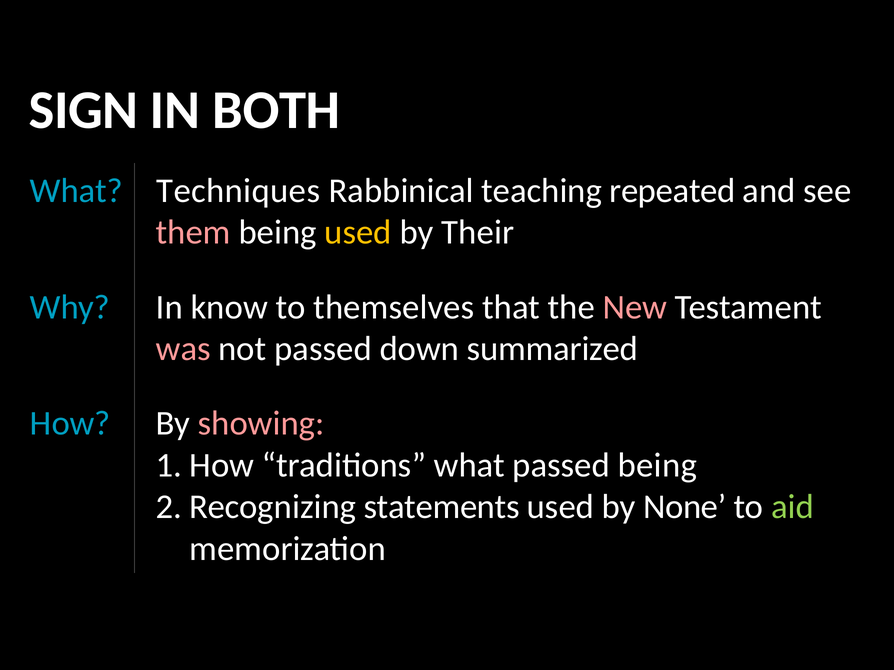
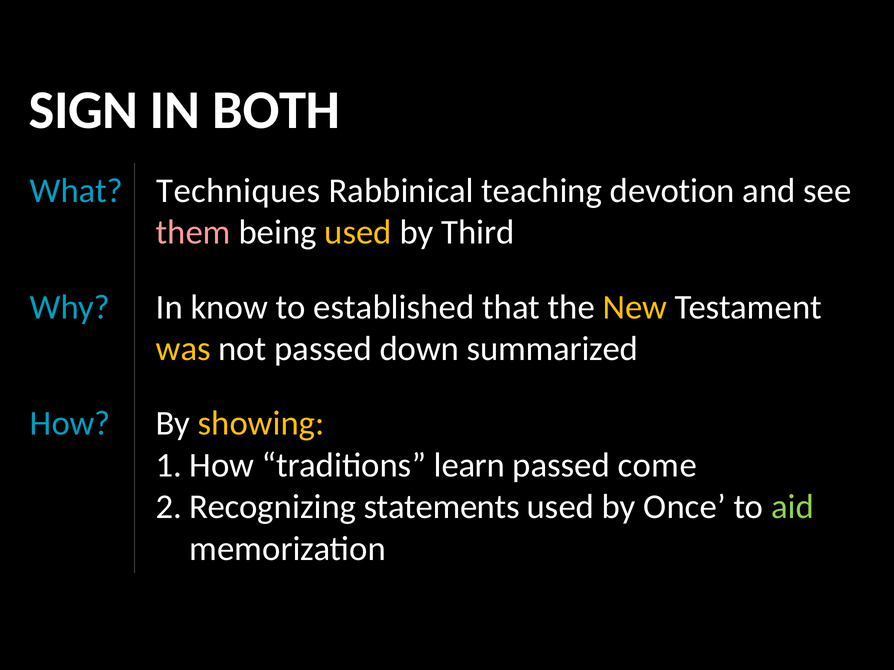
repeated: repeated -> devotion
Their: Their -> Third
themselves: themselves -> established
New colour: pink -> yellow
was colour: pink -> yellow
showing colour: pink -> yellow
traditions what: what -> learn
passed being: being -> come
None: None -> Once
